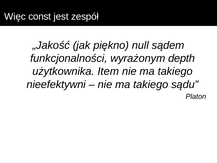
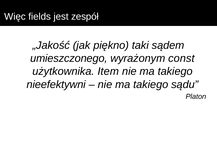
const: const -> fields
null: null -> taki
funkcjonalności: funkcjonalności -> umieszczonego
depth: depth -> const
